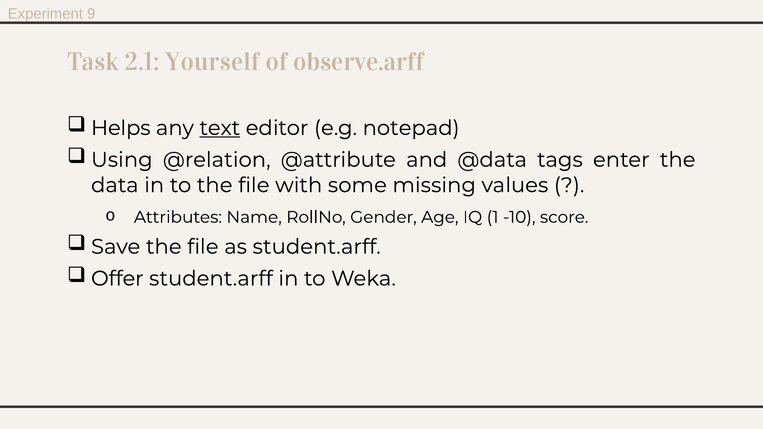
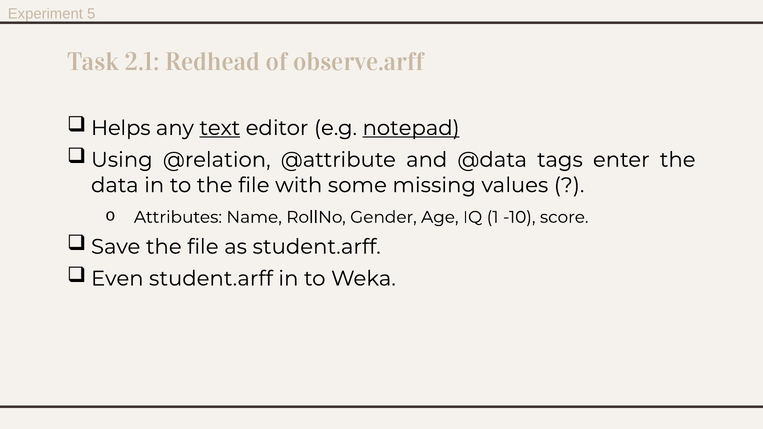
9: 9 -> 5
Yourself: Yourself -> Redhead
notepad underline: none -> present
Offer: Offer -> Even
